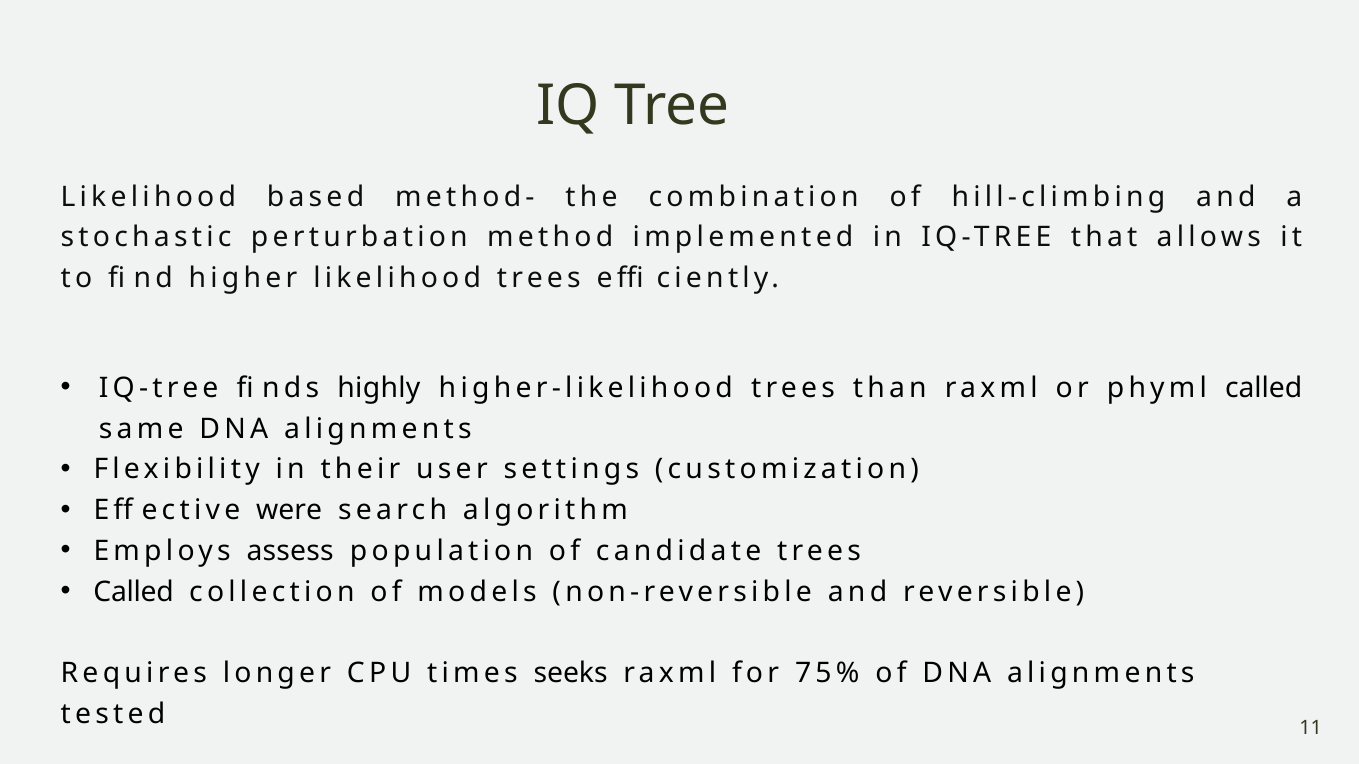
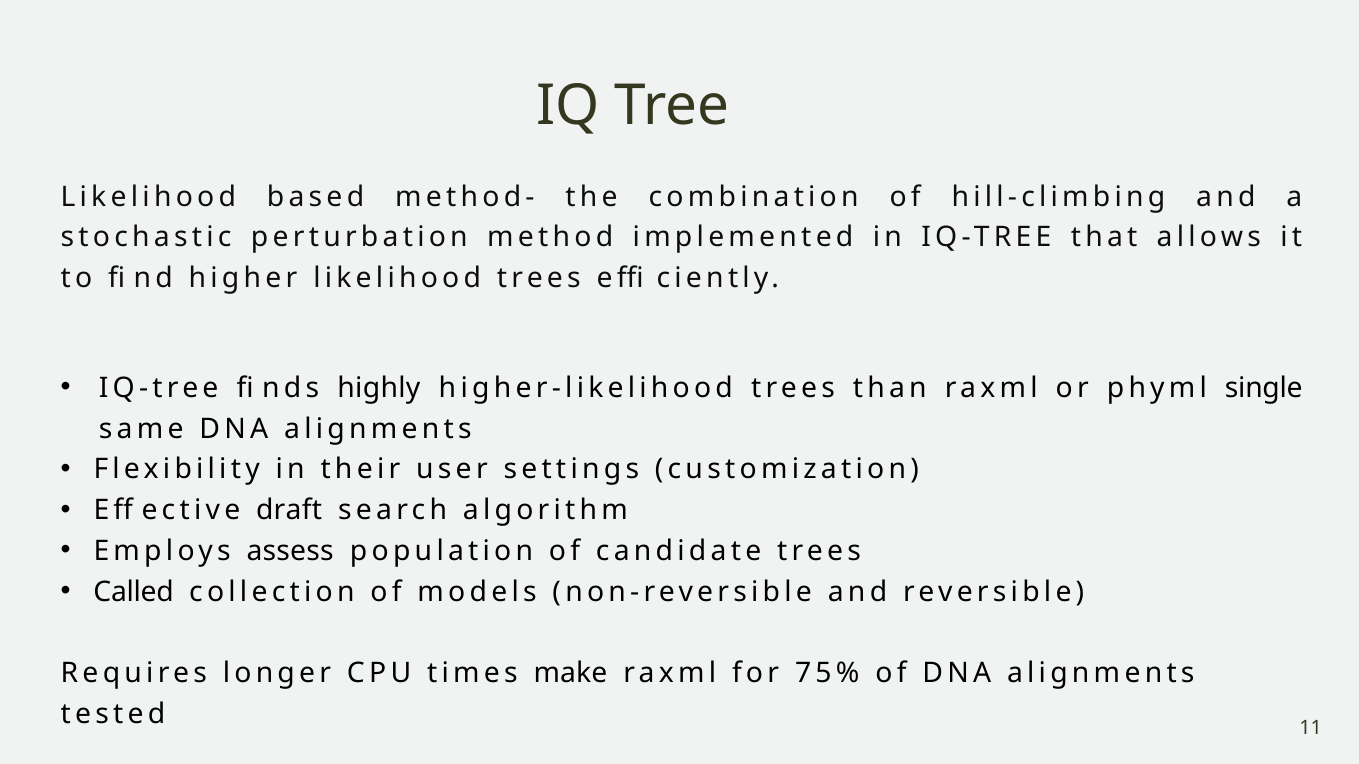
phyml called: called -> single
were: were -> draft
seeks: seeks -> make
